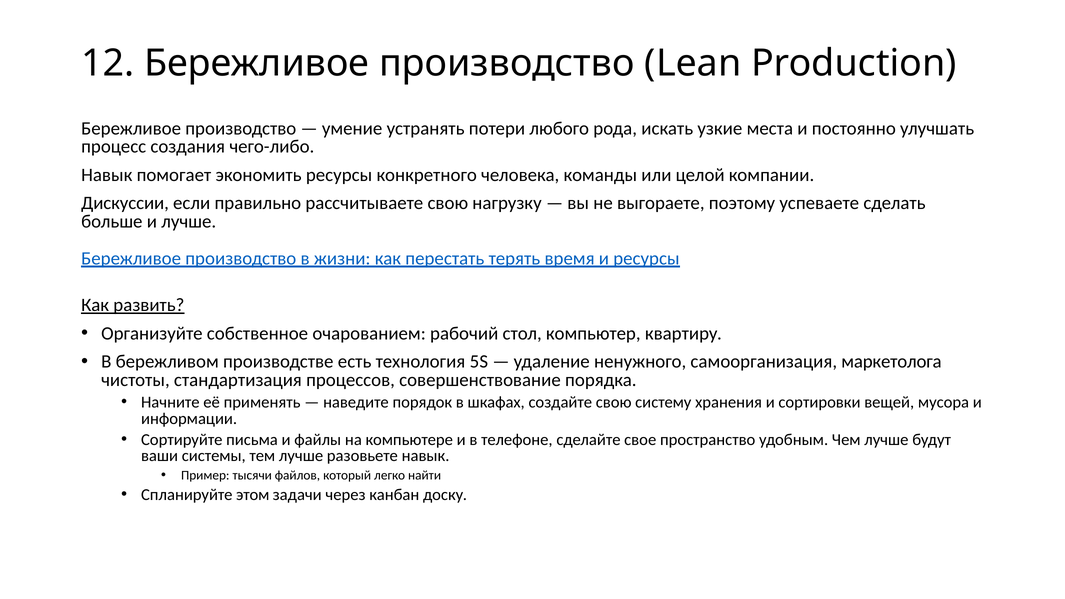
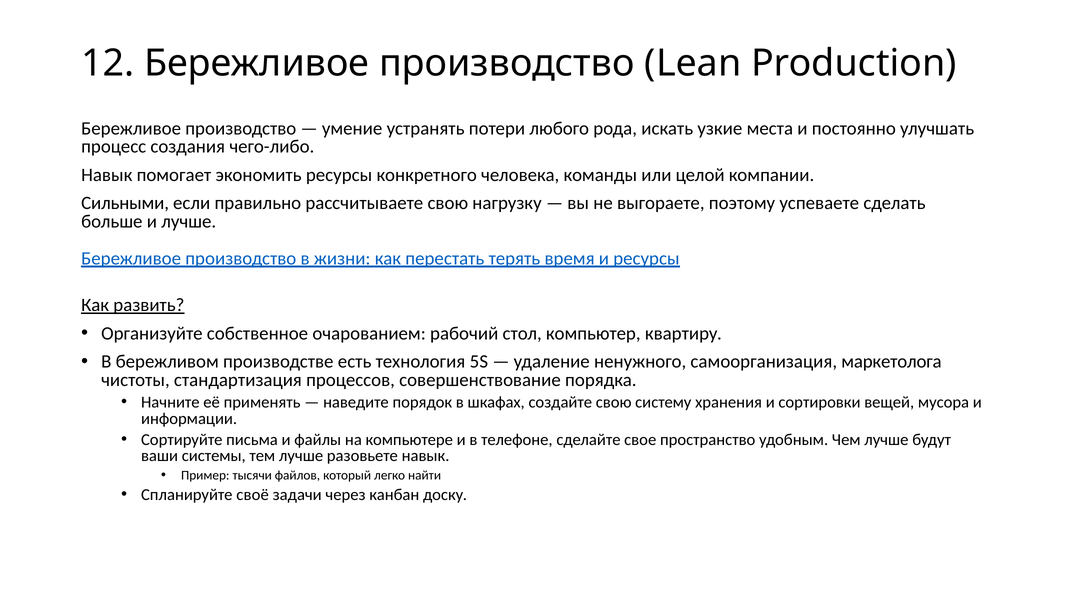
Дискуссии: Дискуссии -> Сильными
этом: этом -> своё
